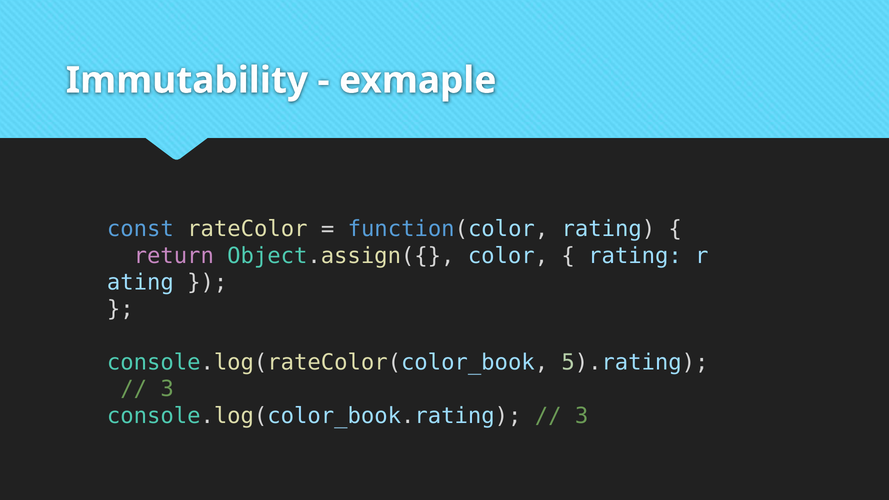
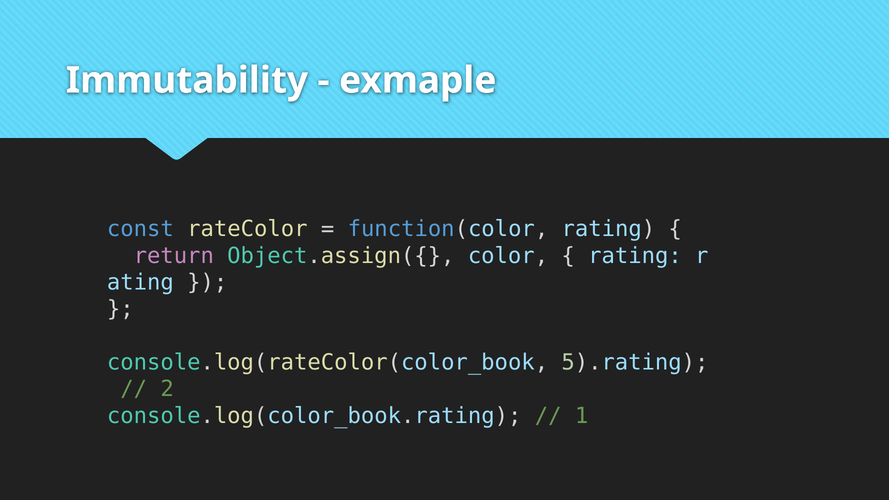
3 at (167, 389): 3 -> 2
3 at (582, 416): 3 -> 1
